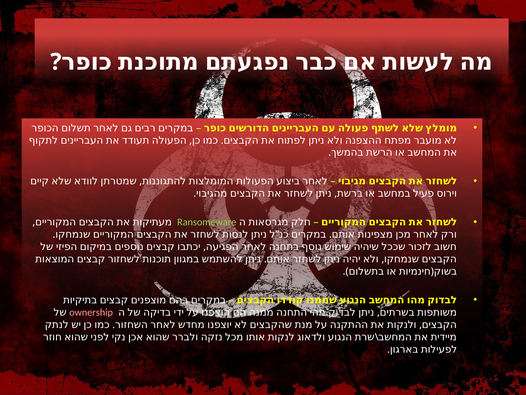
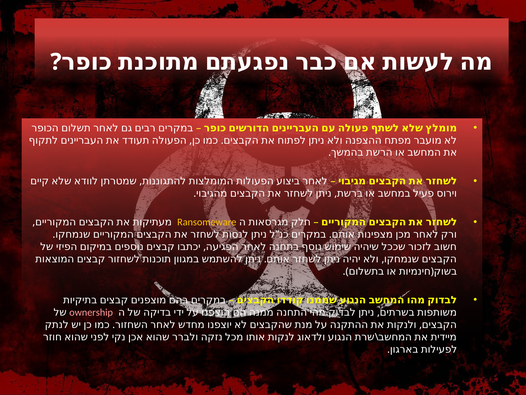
Ransomeware colour: light green -> yellow
